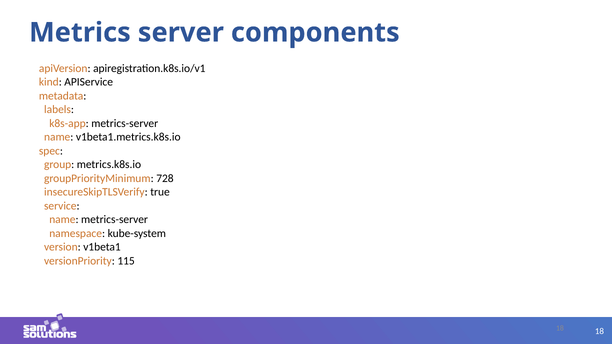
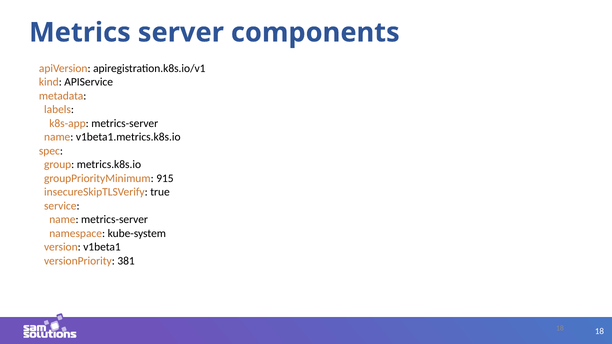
728: 728 -> 915
115: 115 -> 381
